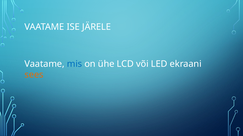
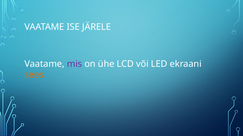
mis colour: blue -> purple
